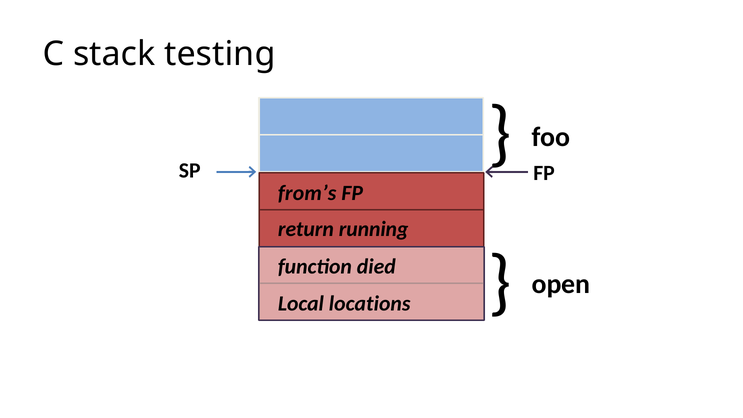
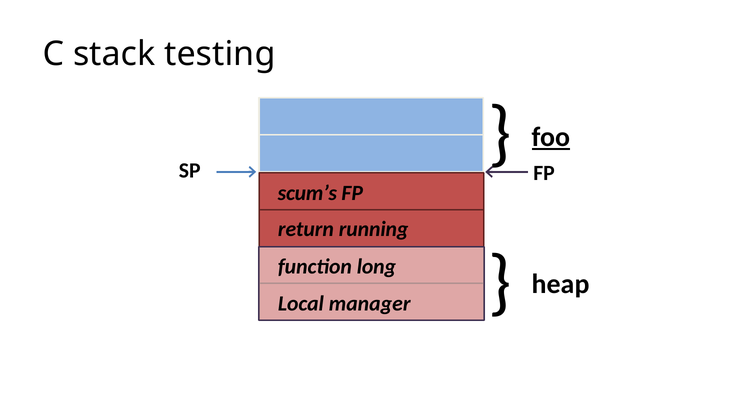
foo underline: none -> present
from’s: from’s -> scum’s
open: open -> heap
died: died -> long
locations: locations -> manager
